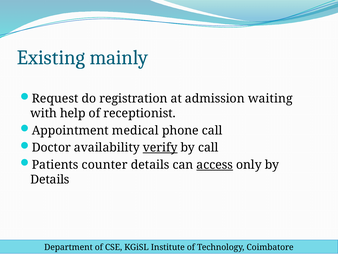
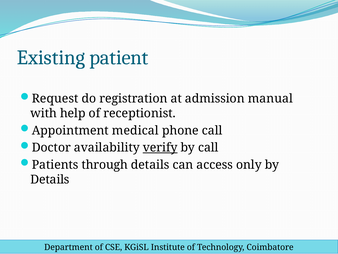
mainly: mainly -> patient
waiting: waiting -> manual
counter: counter -> through
access underline: present -> none
